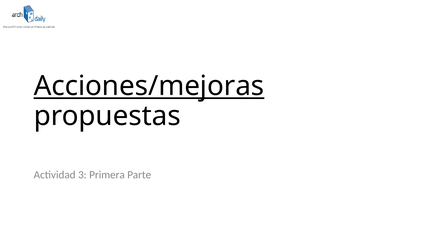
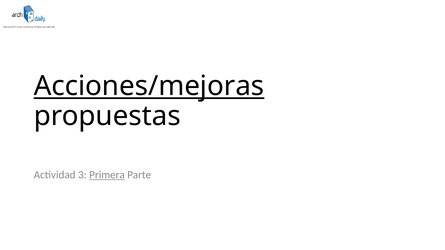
Primera underline: none -> present
